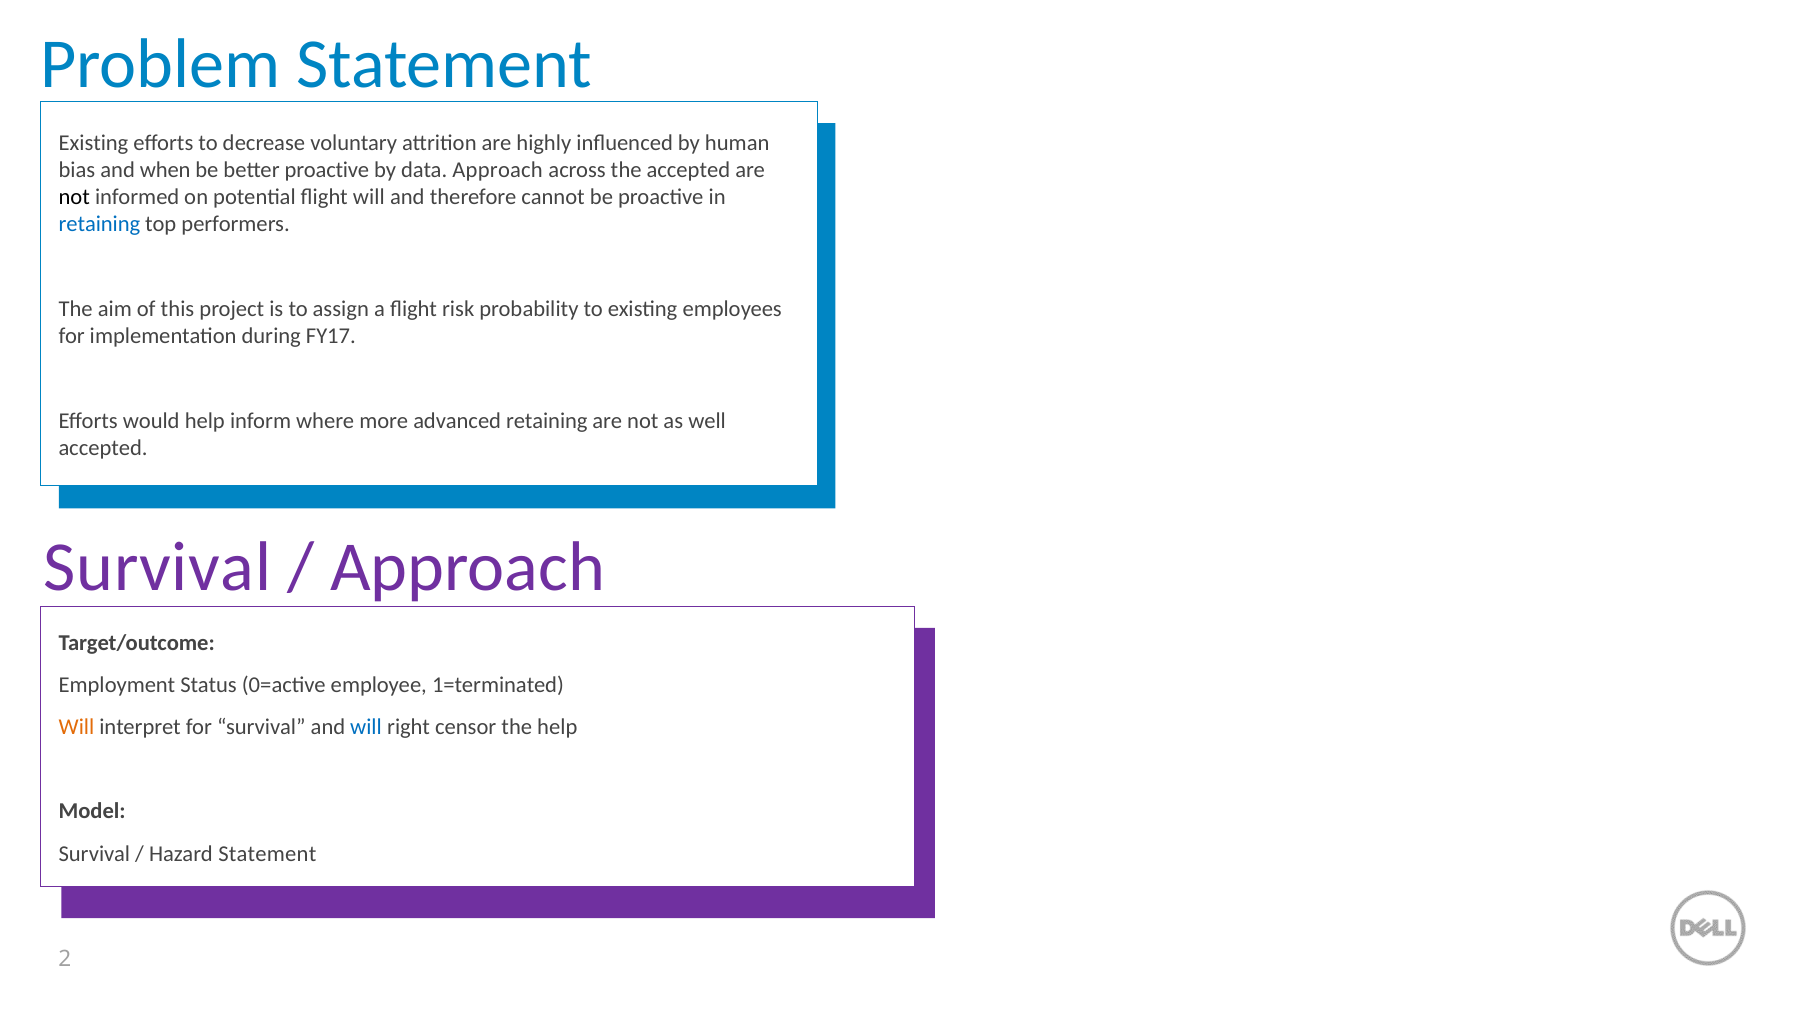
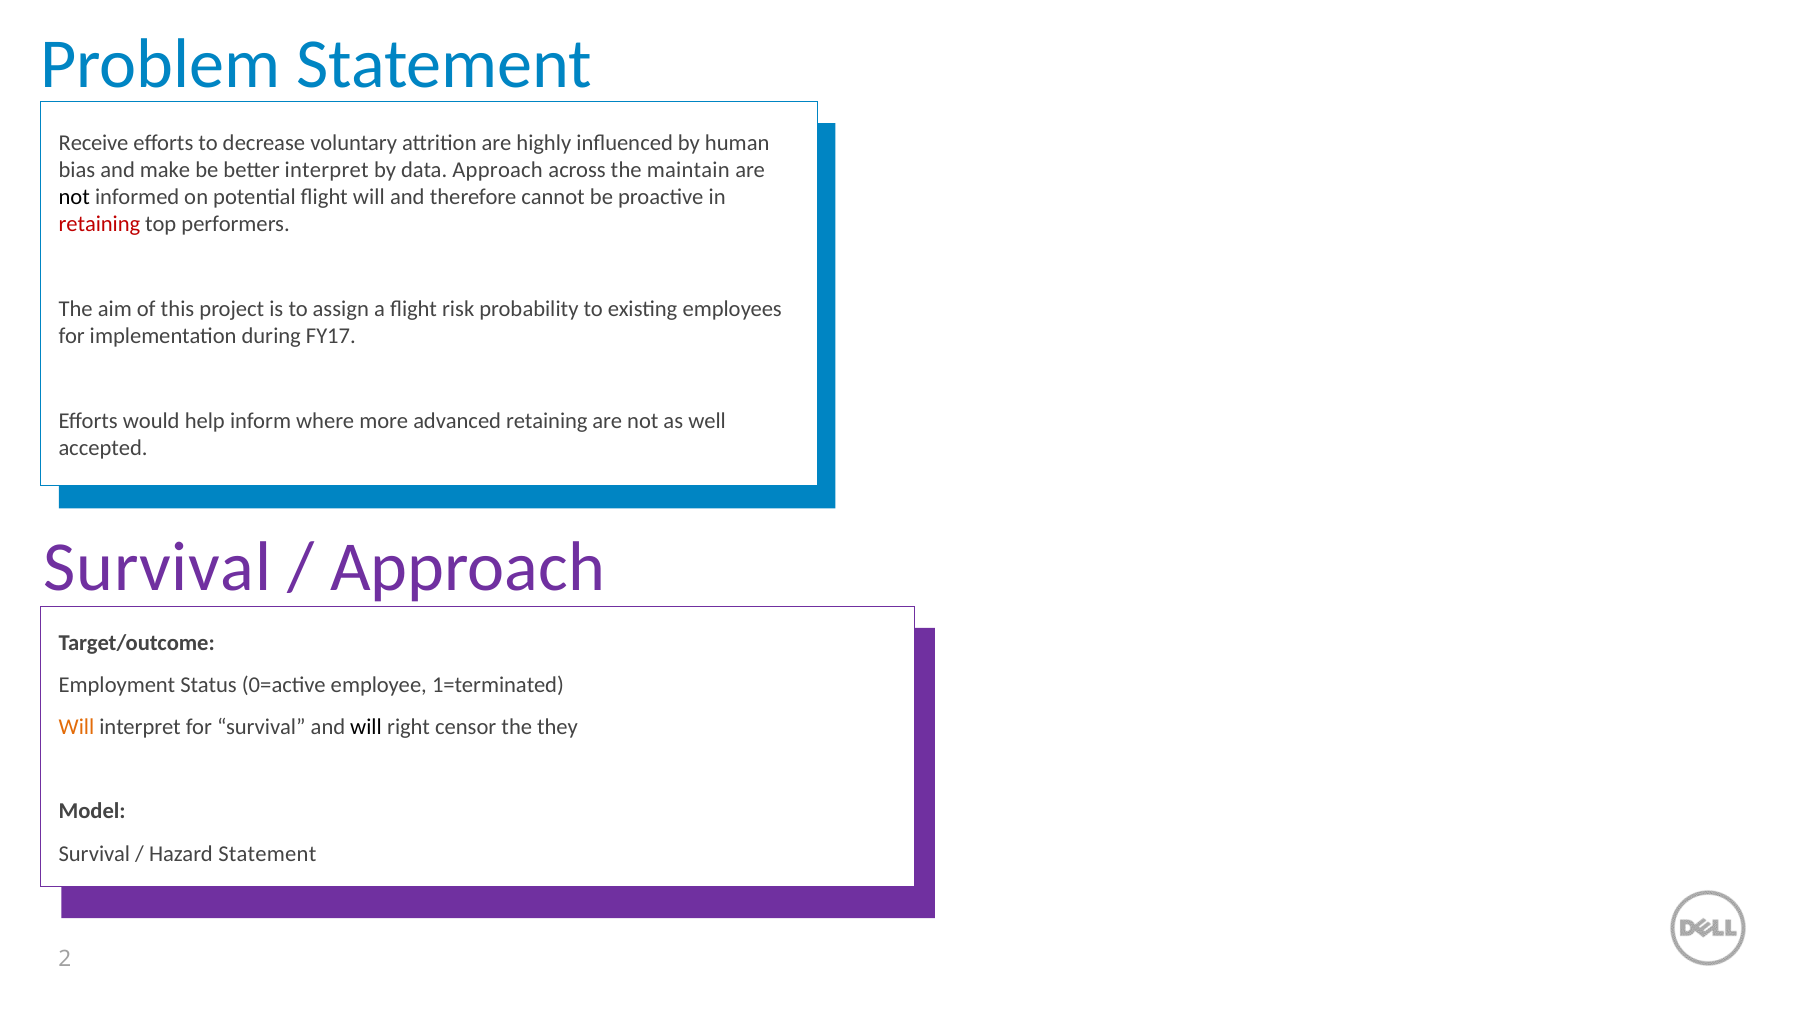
Existing at (94, 143): Existing -> Receive
and when: when -> make
better proactive: proactive -> interpret
the accepted: accepted -> maintain
retaining at (99, 224) colour: blue -> red
will at (366, 727) colour: blue -> black
the help: help -> they
